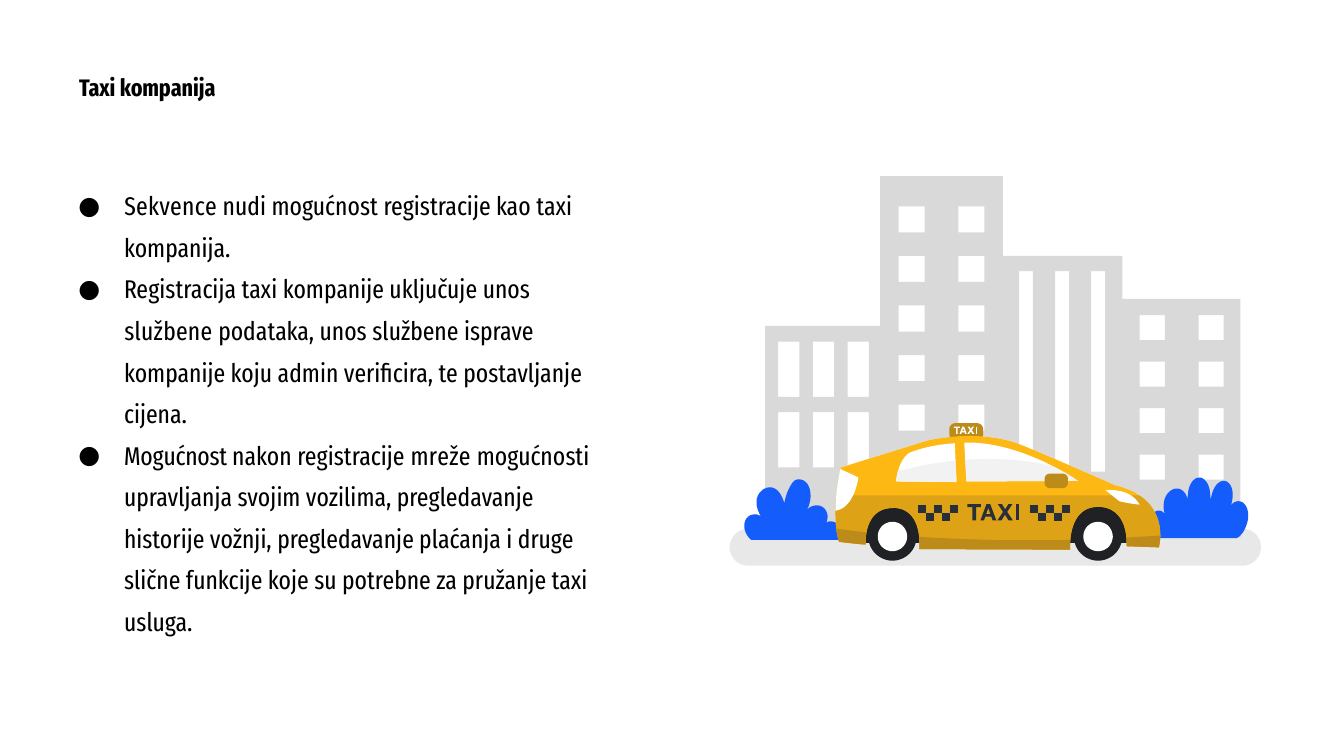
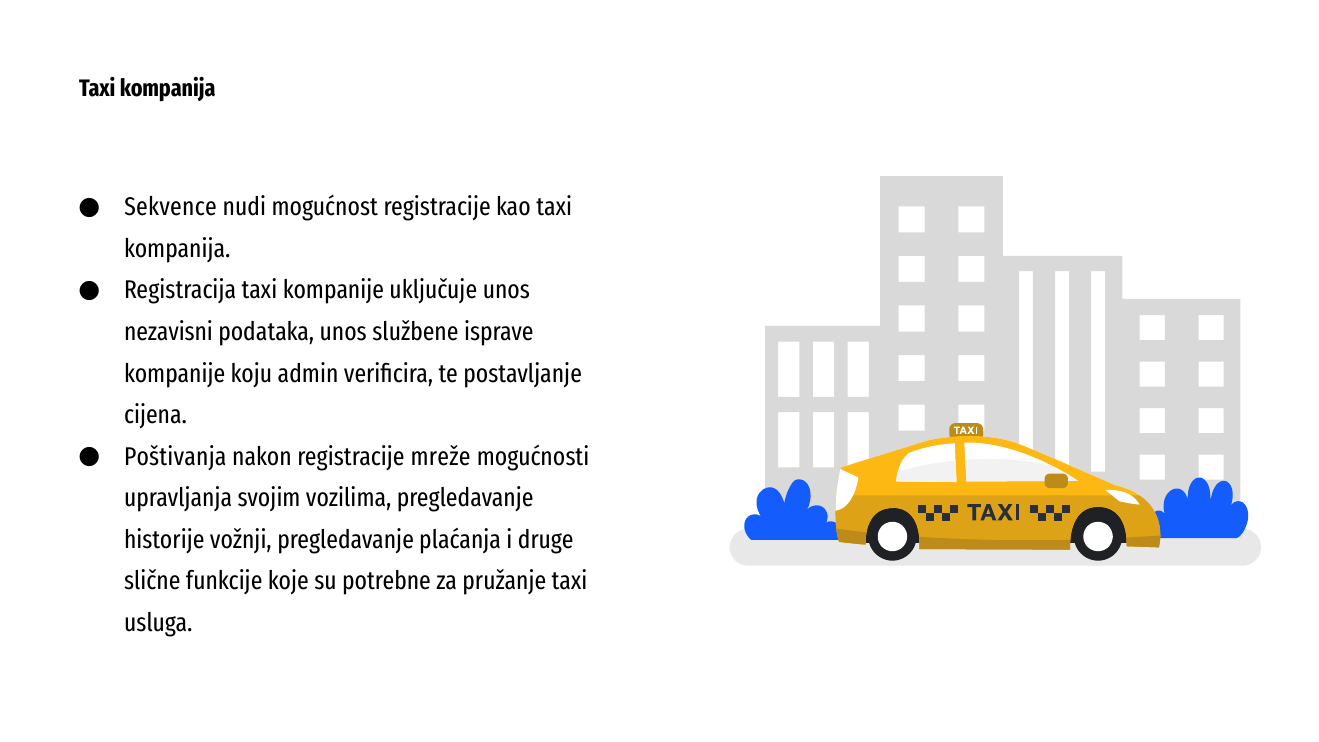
službene at (168, 332): službene -> nezavisni
Mogućnost at (176, 457): Mogućnost -> Poštivanja
